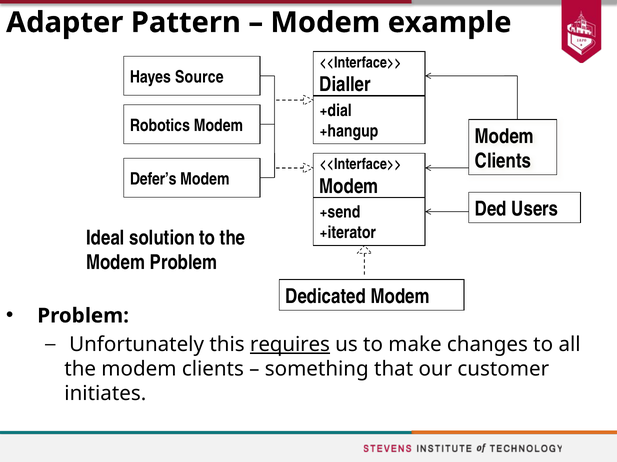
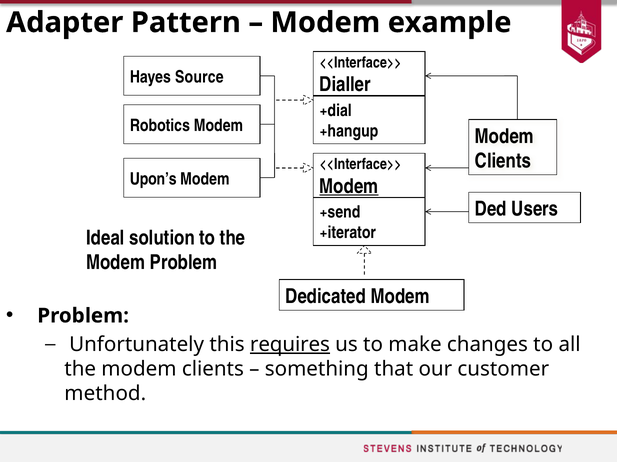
Defer’s: Defer’s -> Upon’s
Modem at (349, 187) underline: none -> present
initiates: initiates -> method
